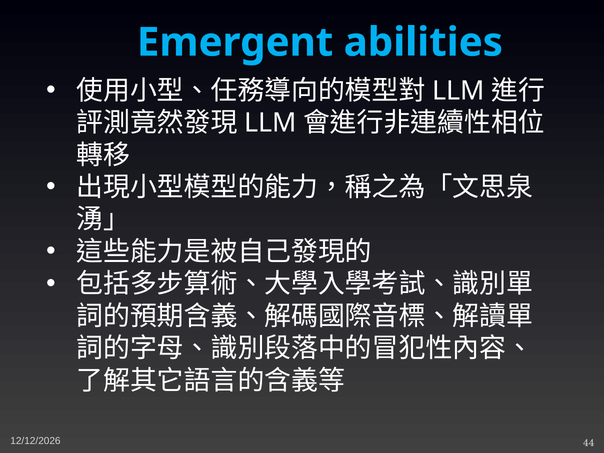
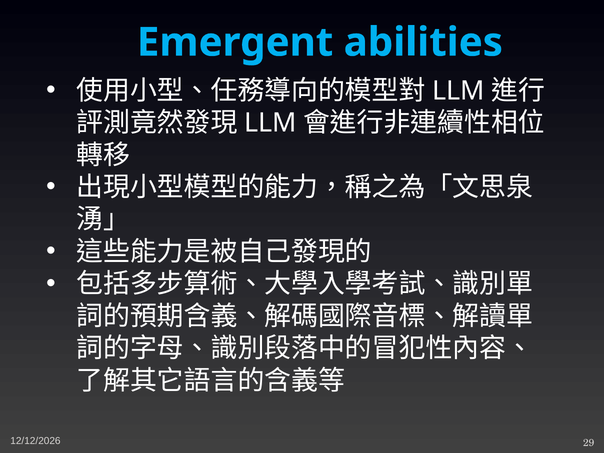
44: 44 -> 29
